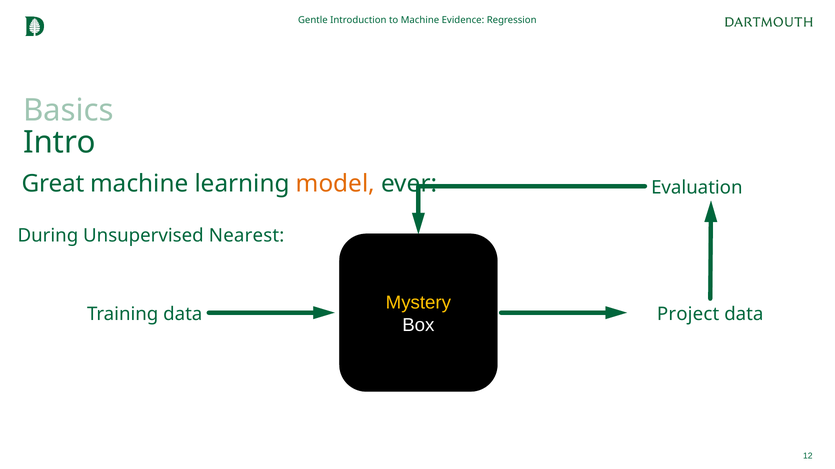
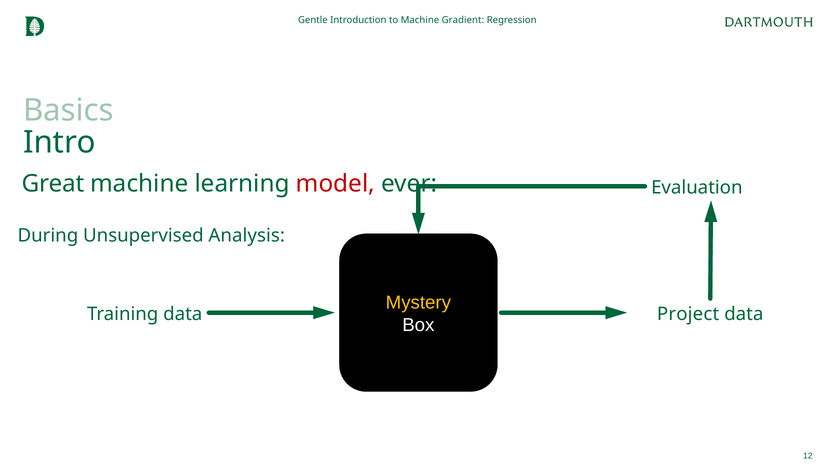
Evidence: Evidence -> Gradient
model colour: orange -> red
Nearest: Nearest -> Analysis
